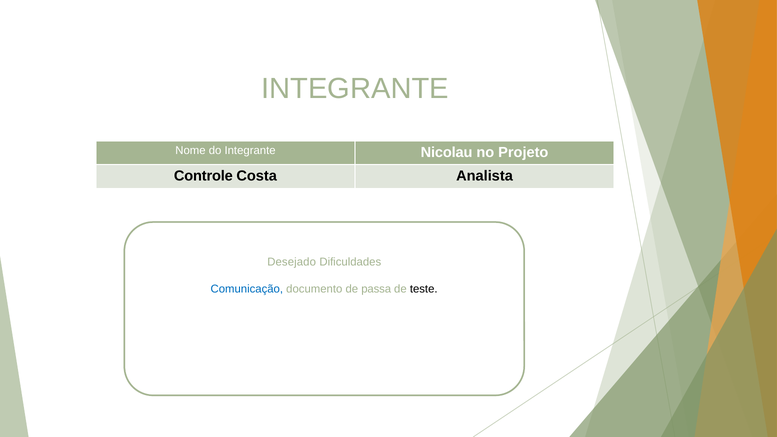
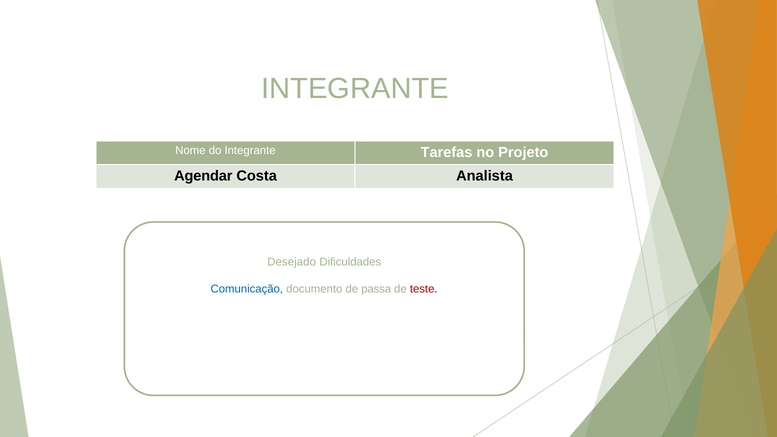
Nicolau: Nicolau -> Tarefas
Controle: Controle -> Agendar
teste colour: black -> red
